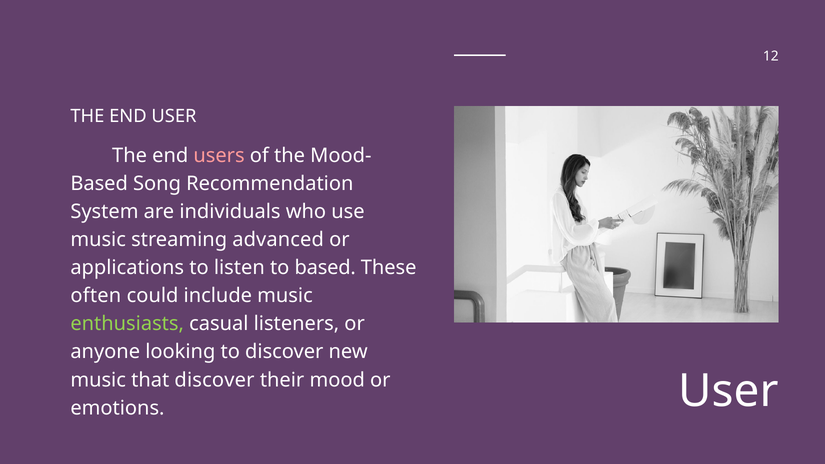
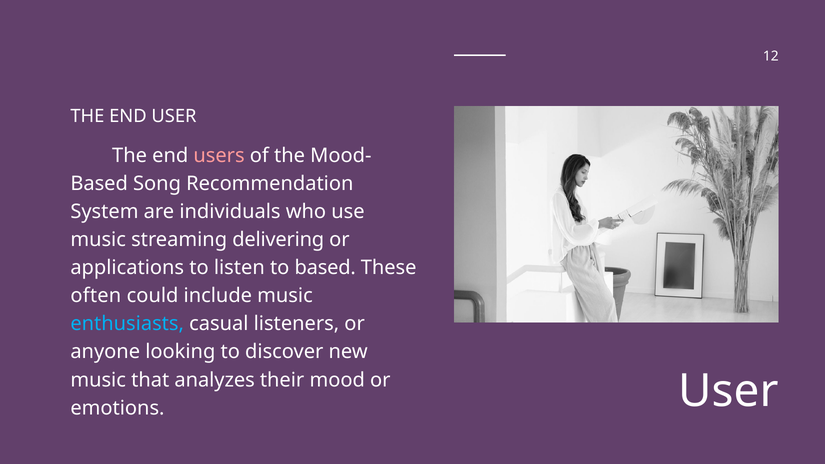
advanced: advanced -> delivering
enthusiasts colour: light green -> light blue
that discover: discover -> analyzes
